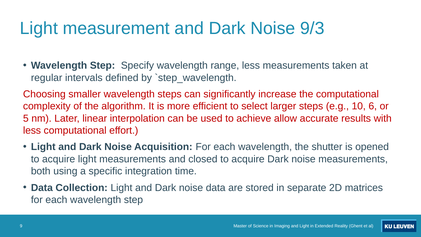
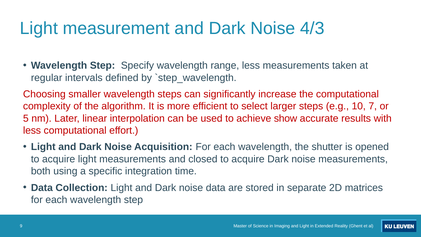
9/3: 9/3 -> 4/3
6: 6 -> 7
allow: allow -> show
